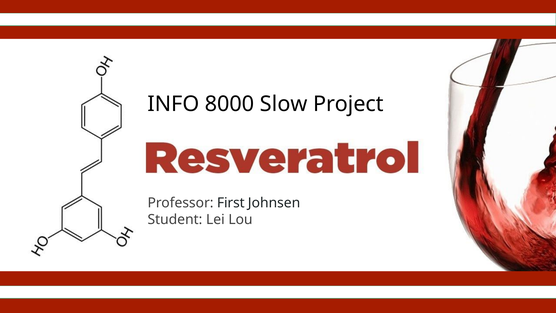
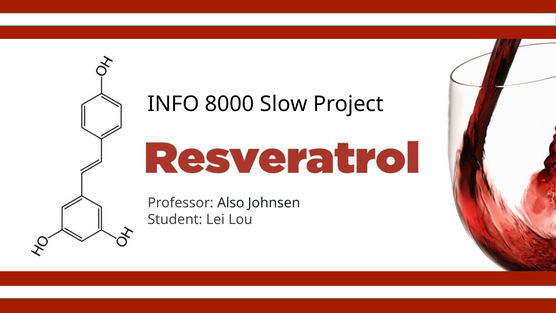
First: First -> Also
